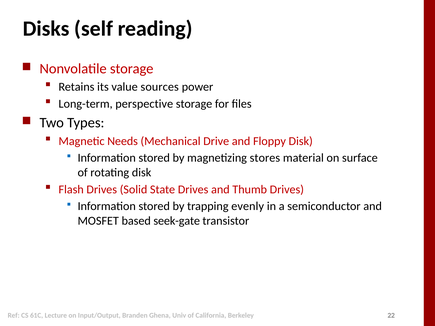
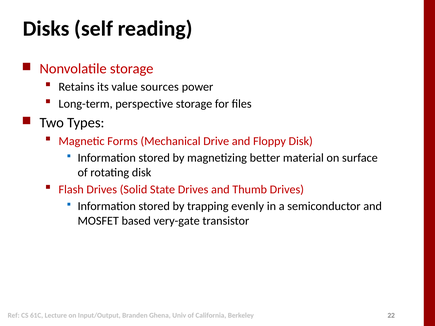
Needs: Needs -> Forms
stores: stores -> better
seek-gate: seek-gate -> very-gate
